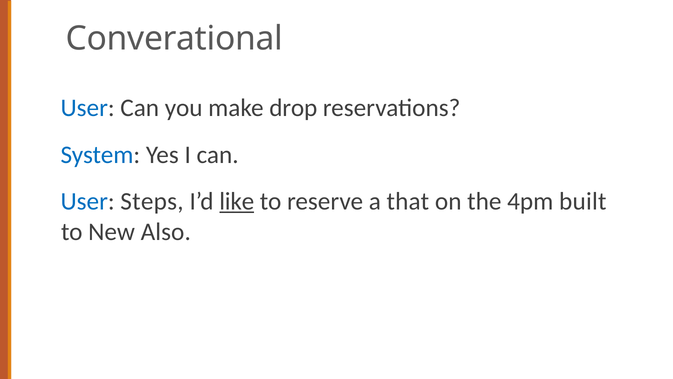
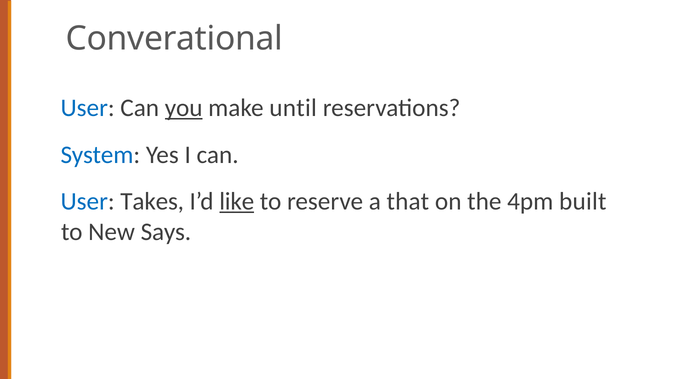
you underline: none -> present
drop: drop -> until
Steps: Steps -> Takes
Also: Also -> Says
